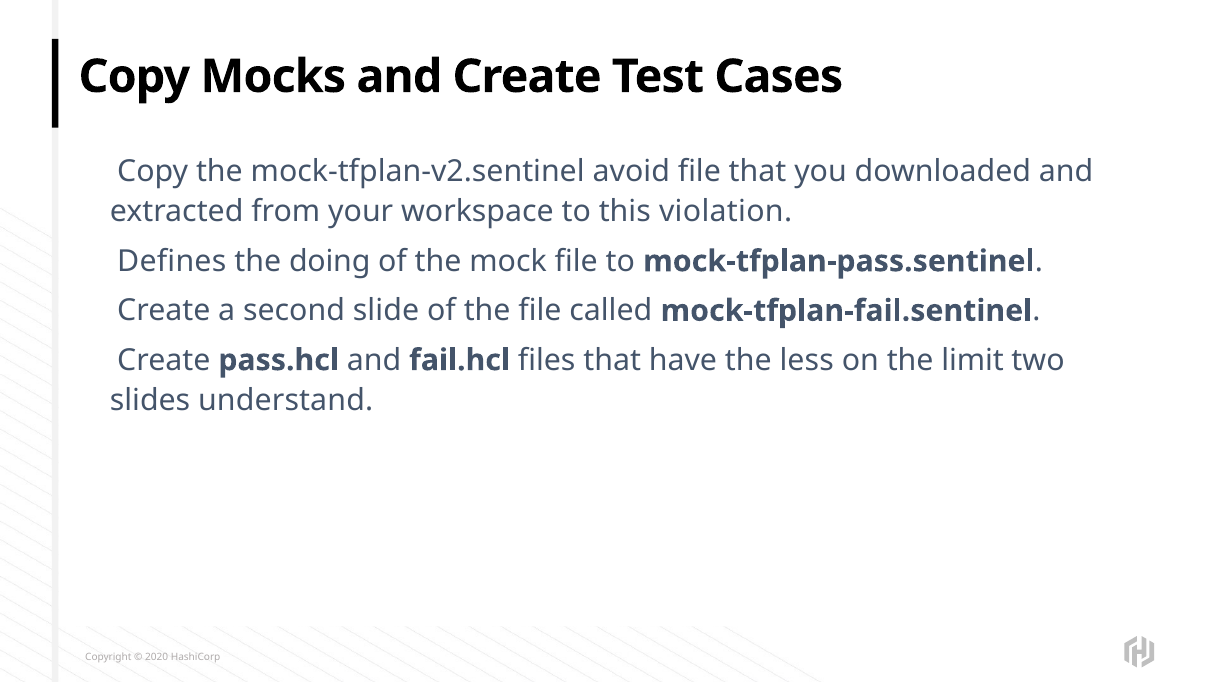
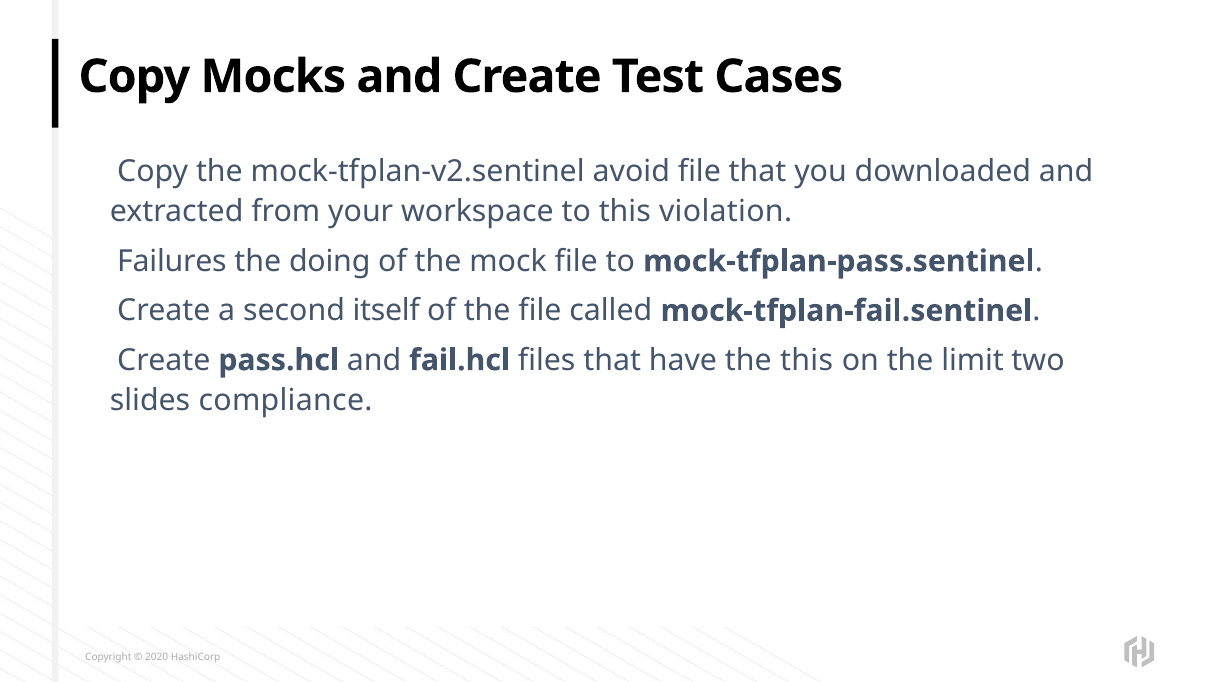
Defines: Defines -> Failures
slide: slide -> itself
the less: less -> this
understand: understand -> compliance
